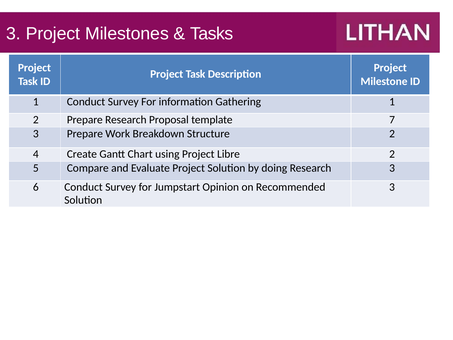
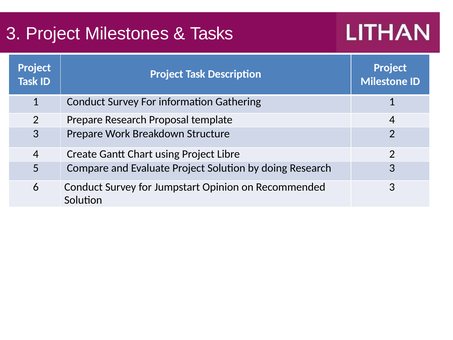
template 7: 7 -> 4
